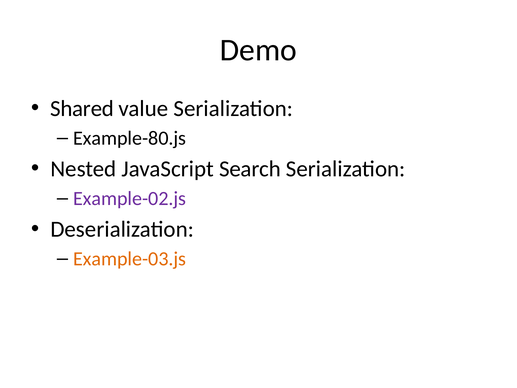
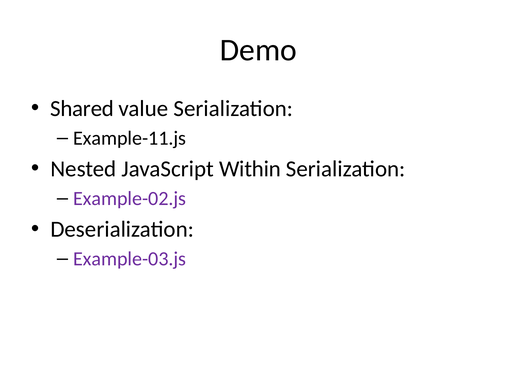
Example-80.js: Example-80.js -> Example-11.js
Search: Search -> Within
Example-03.js colour: orange -> purple
